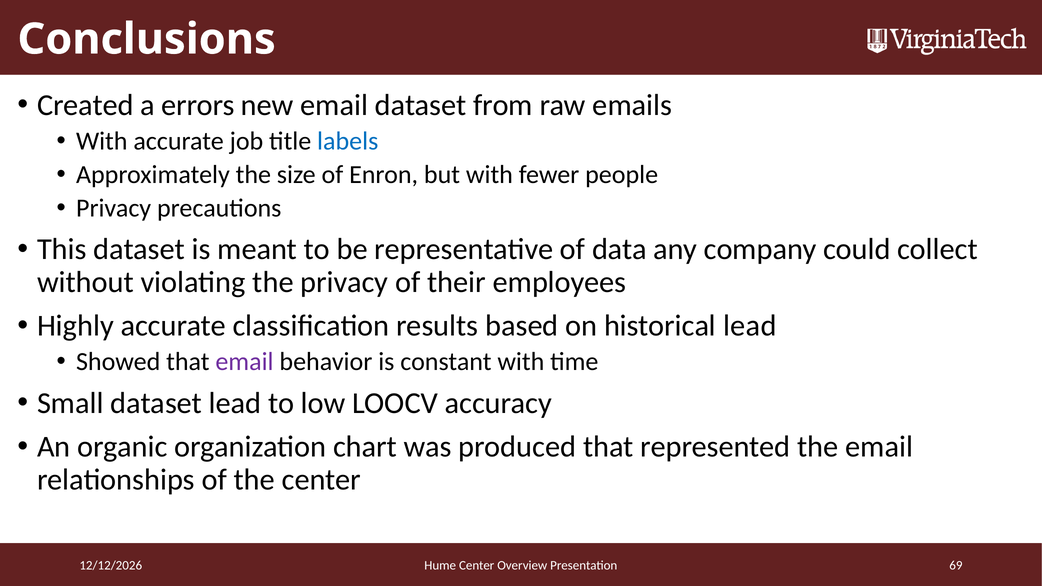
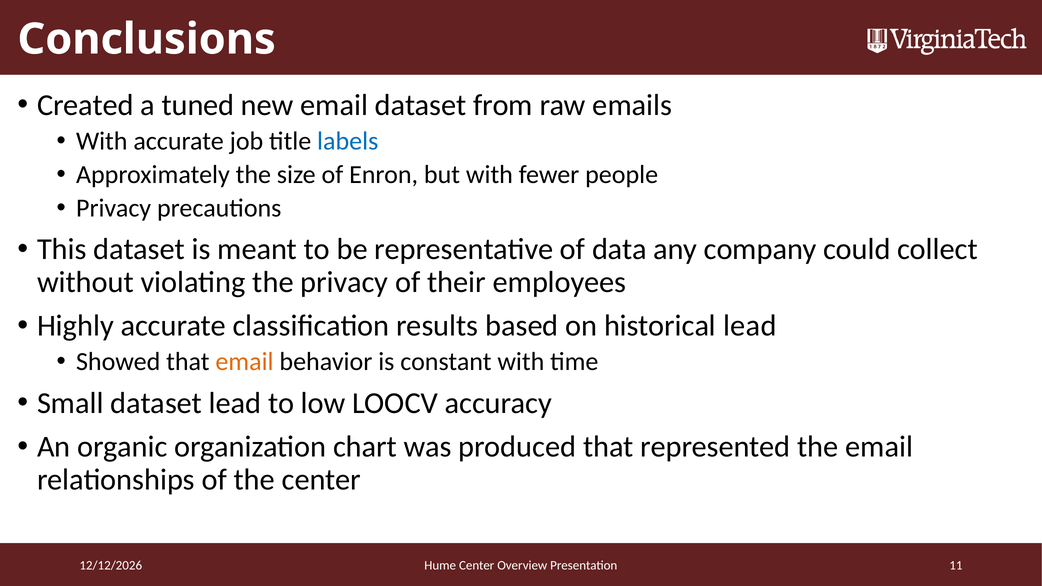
errors: errors -> tuned
email at (244, 362) colour: purple -> orange
69: 69 -> 11
